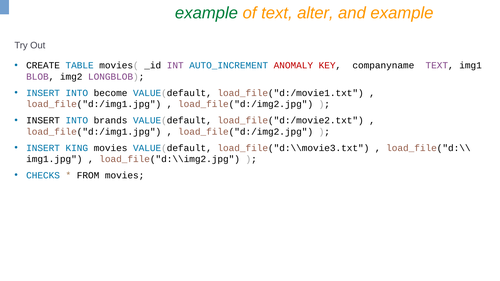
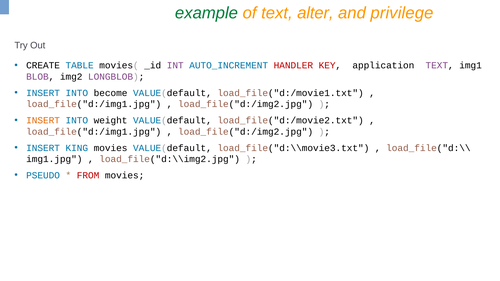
and example: example -> privilege
ANOMALY: ANOMALY -> HANDLER
companyname: companyname -> application
INSERT at (43, 121) colour: black -> orange
brands: brands -> weight
CHECKS: CHECKS -> PSEUDO
FROM colour: black -> red
